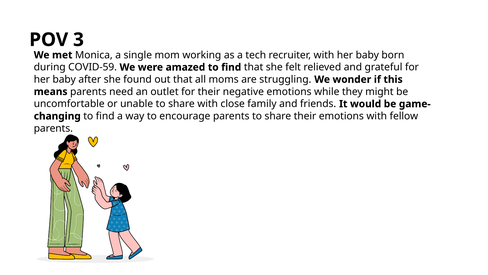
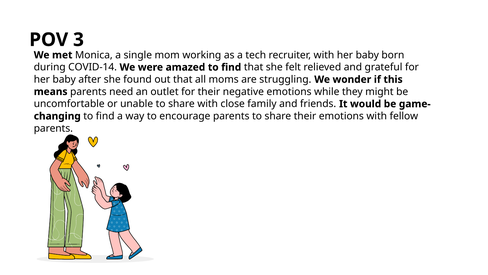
COVID-59: COVID-59 -> COVID-14
